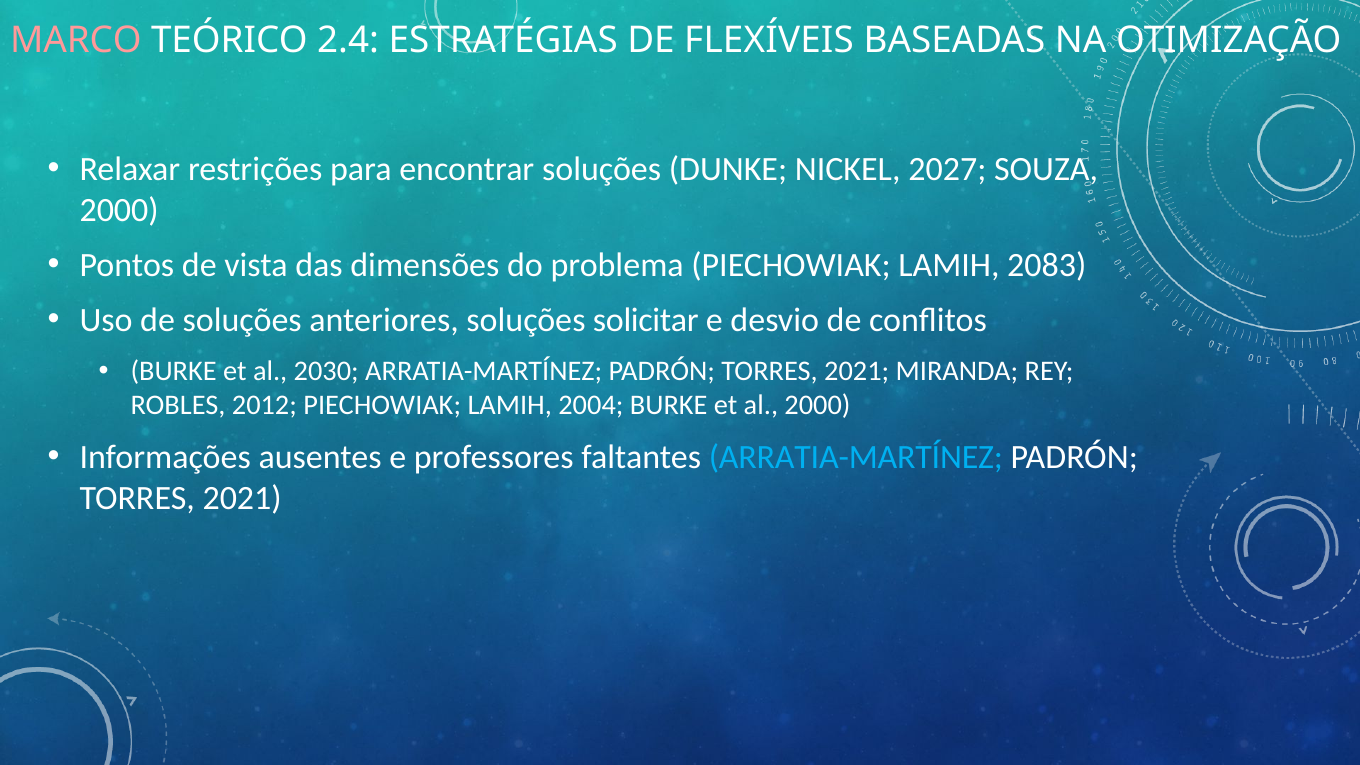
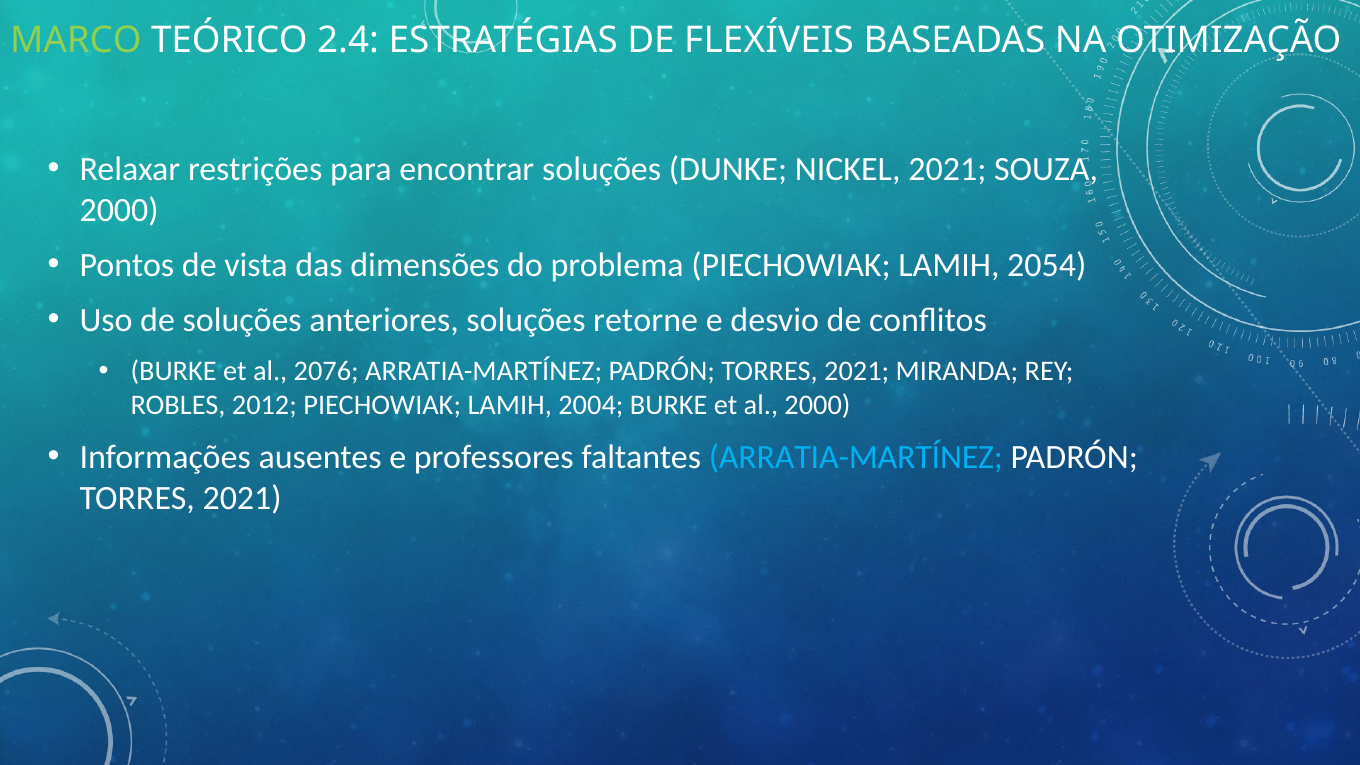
MARCO colour: pink -> light green
NICKEL 2027: 2027 -> 2021
2083: 2083 -> 2054
solicitar: solicitar -> retorne
2030: 2030 -> 2076
